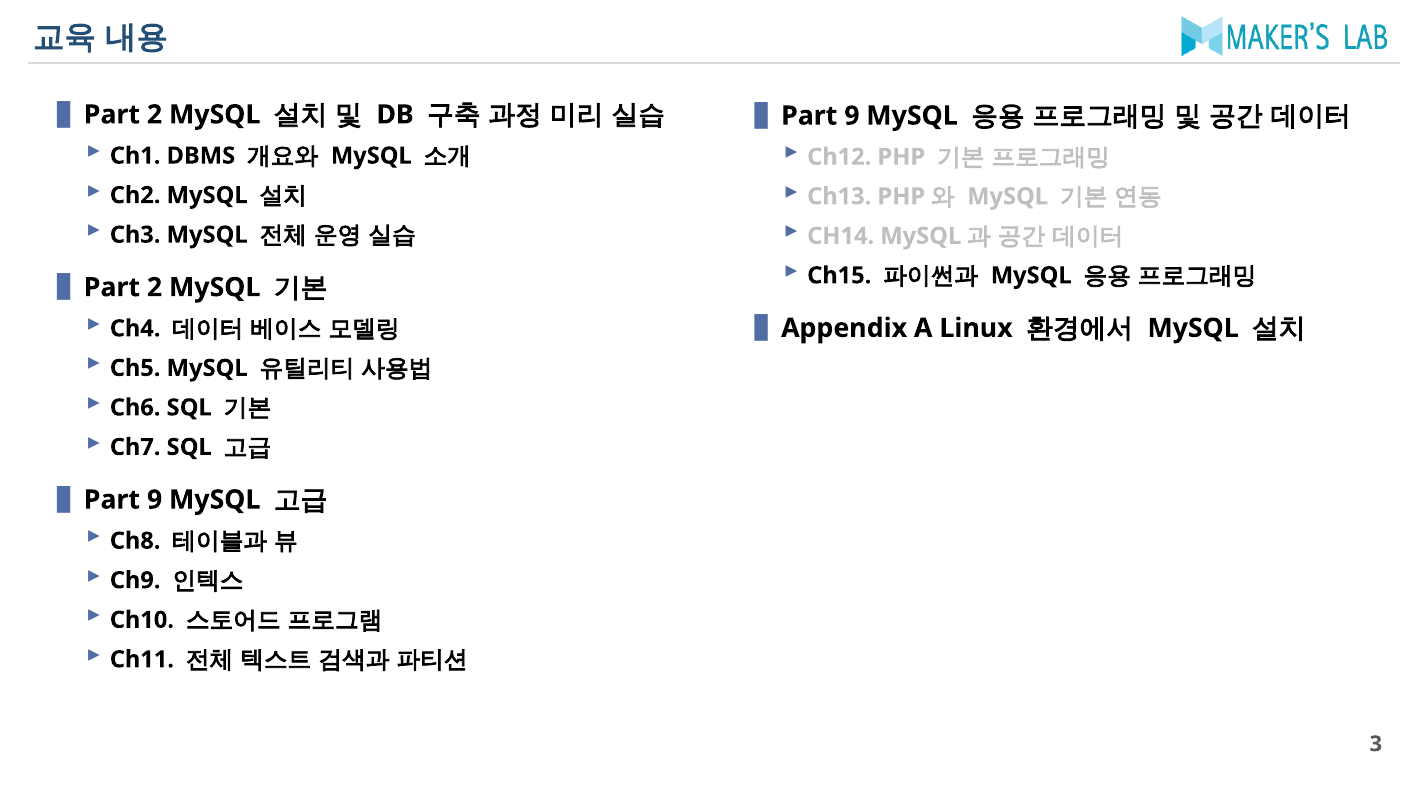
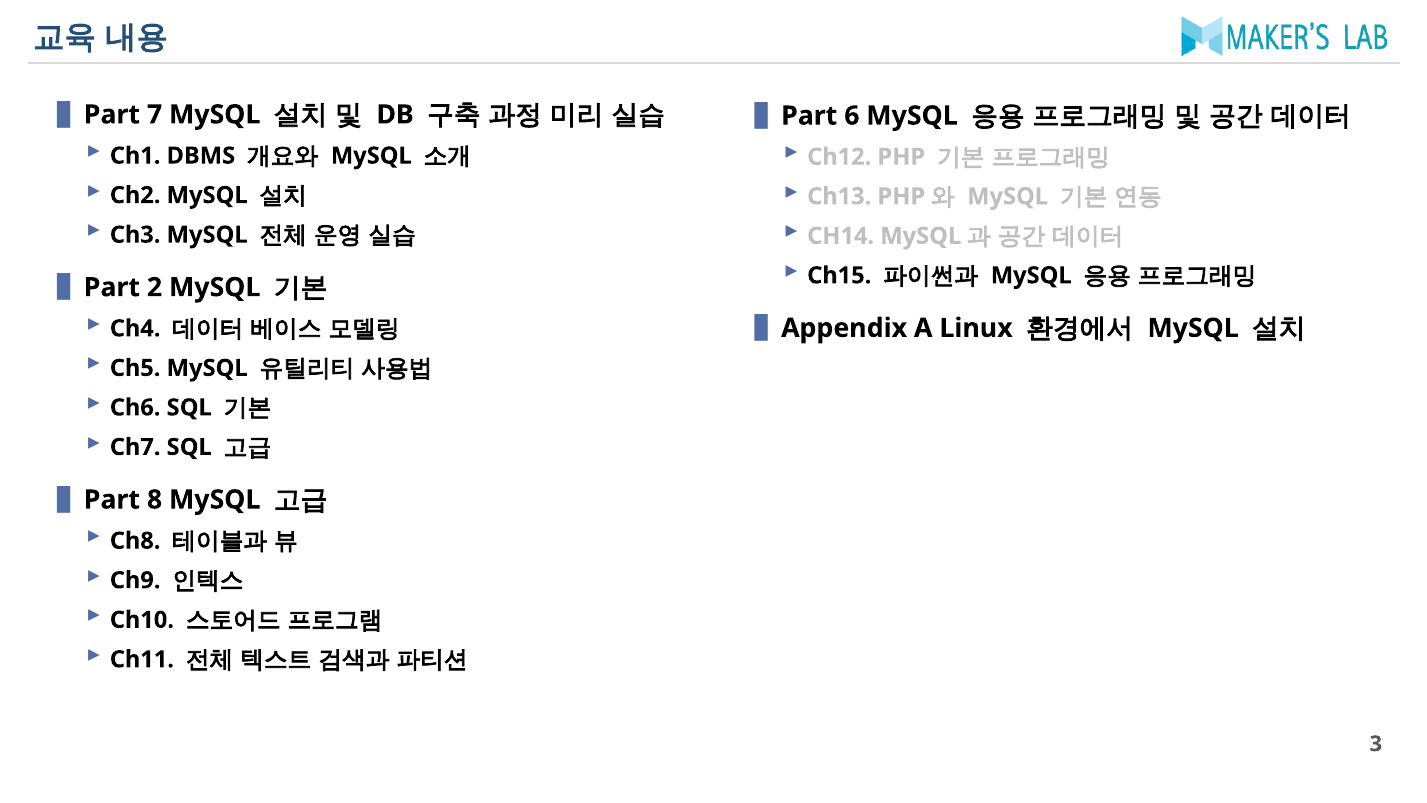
2 at (155, 115): 2 -> 7
9 at (852, 116): 9 -> 6
9 at (155, 500): 9 -> 8
